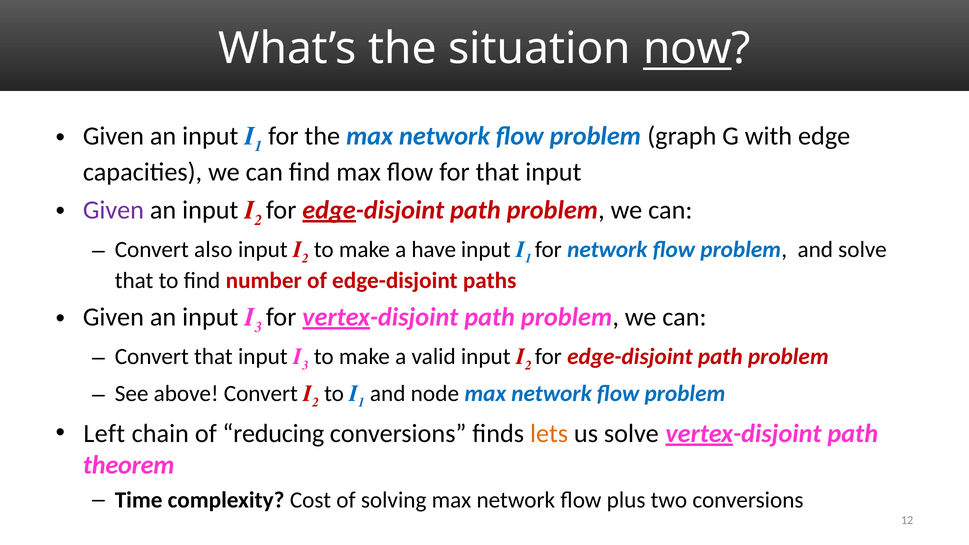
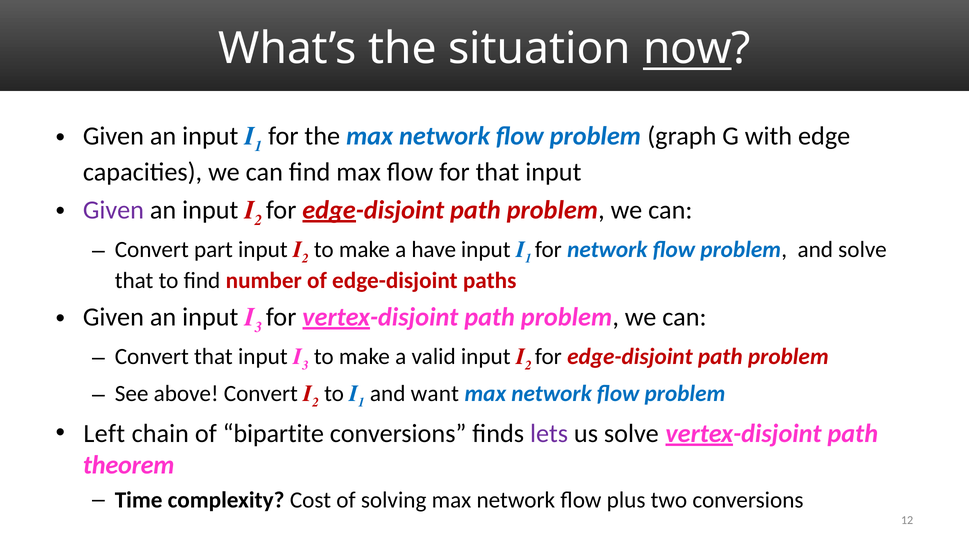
also: also -> part
node: node -> want
reducing: reducing -> bipartite
lets colour: orange -> purple
